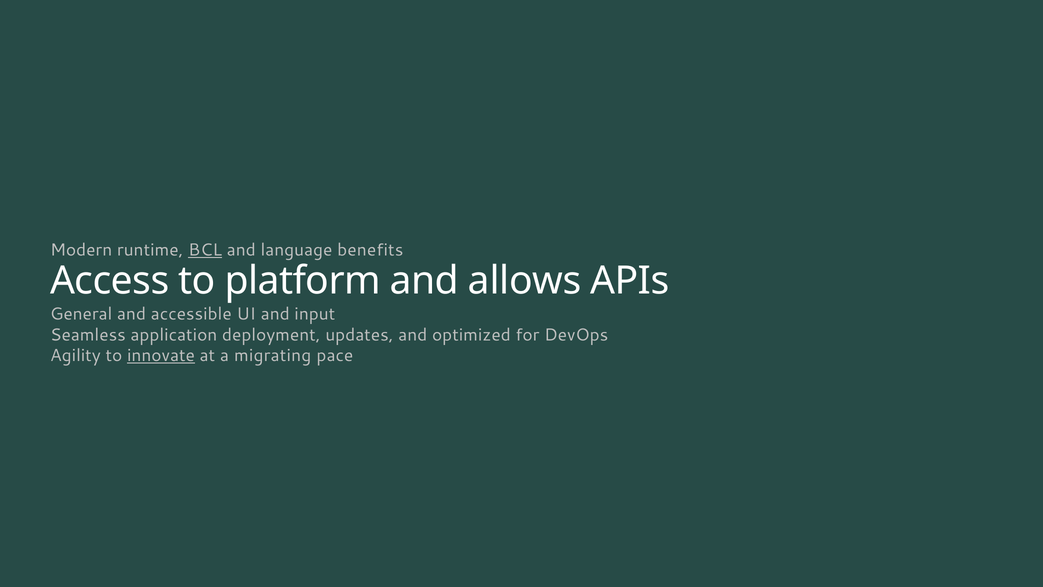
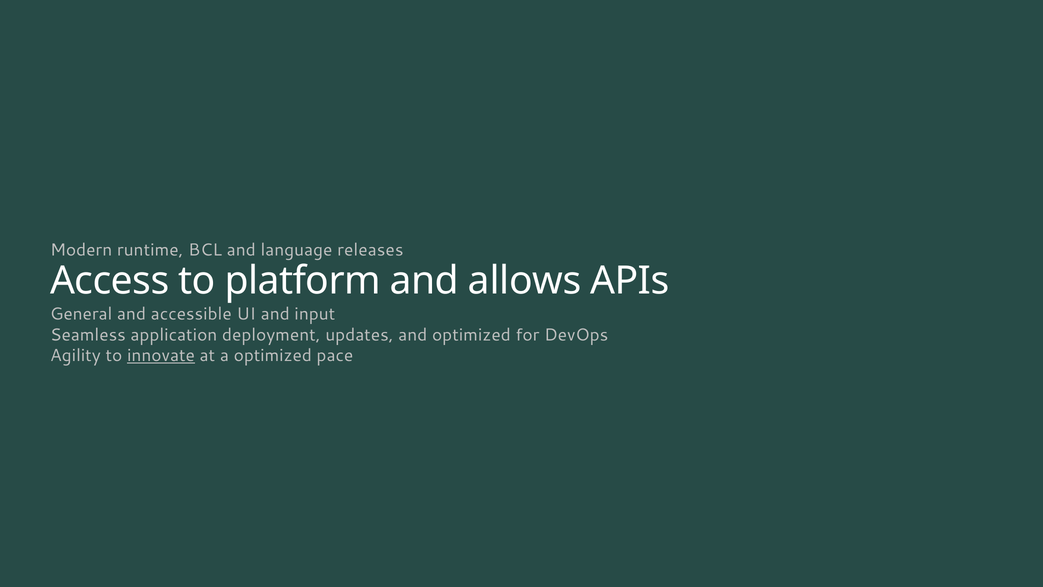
BCL underline: present -> none
benefits: benefits -> releases
a migrating: migrating -> optimized
